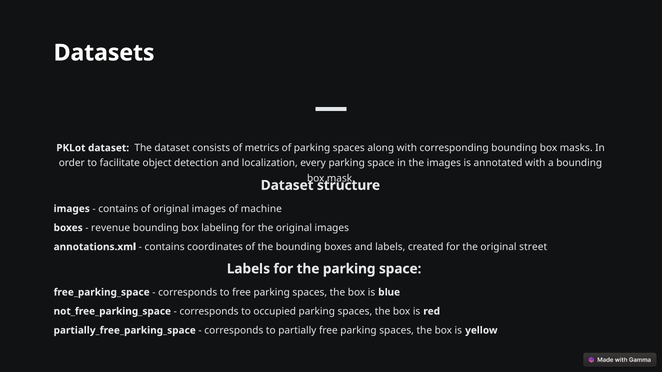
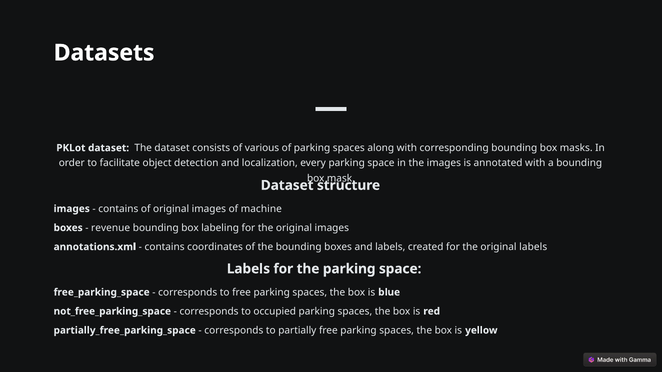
metrics: metrics -> various
original street: street -> labels
